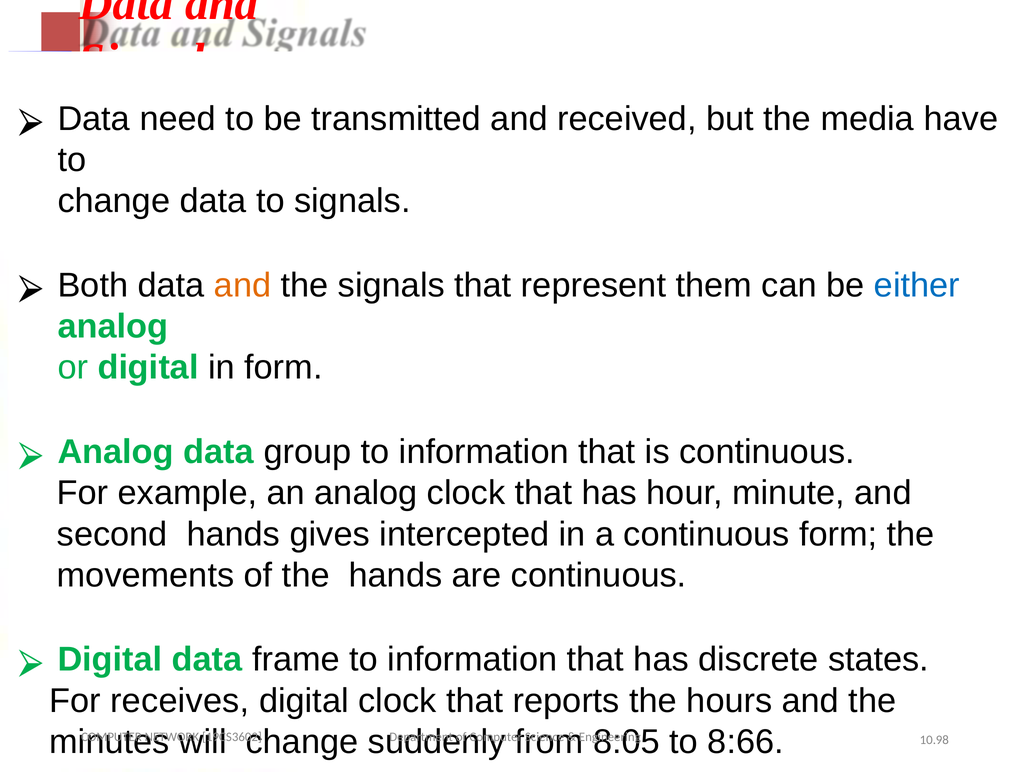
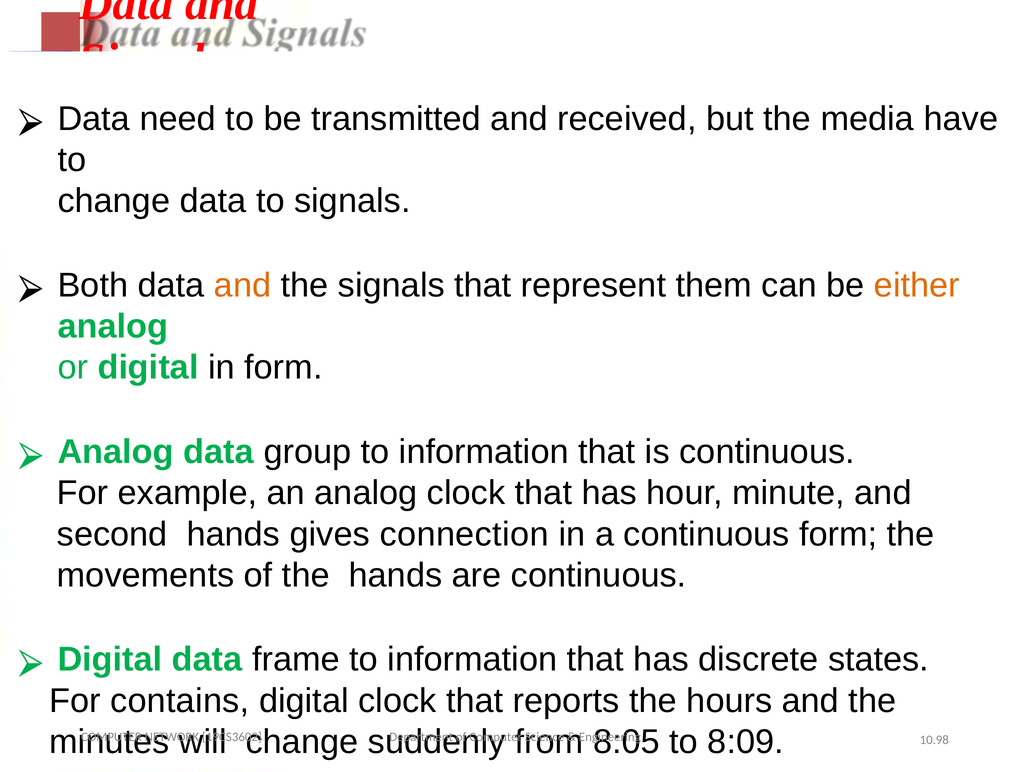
either colour: blue -> orange
intercepted: intercepted -> connection
receives: receives -> contains
8:66: 8:66 -> 8:09
